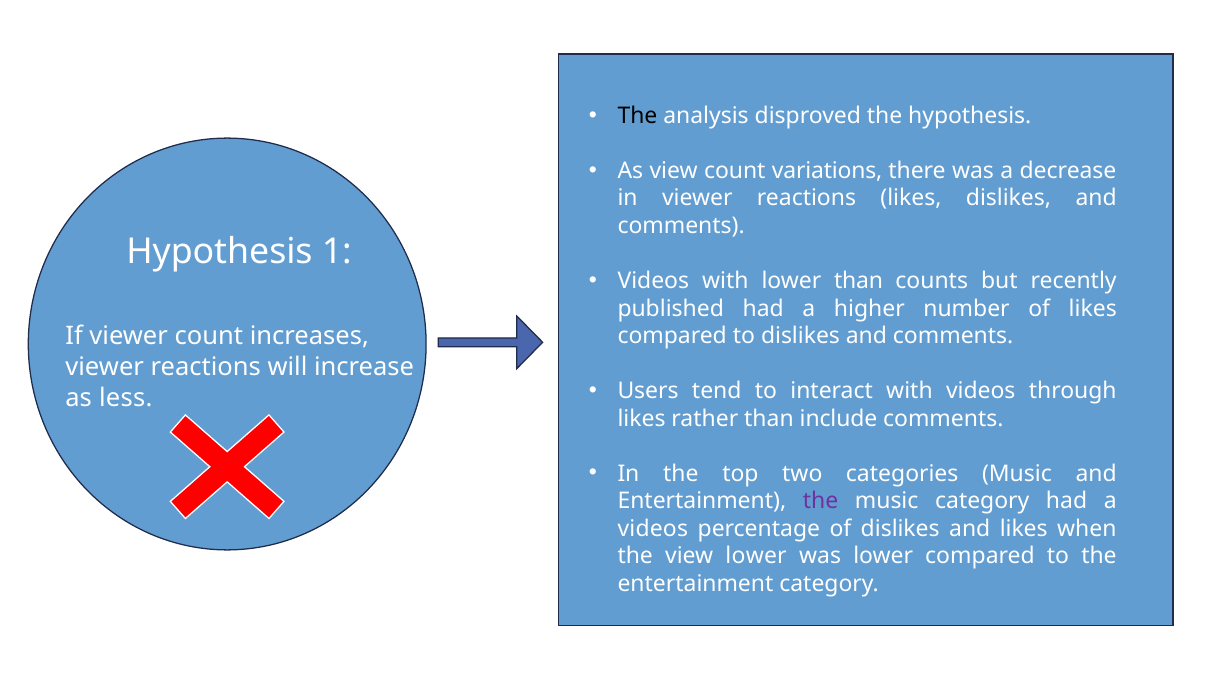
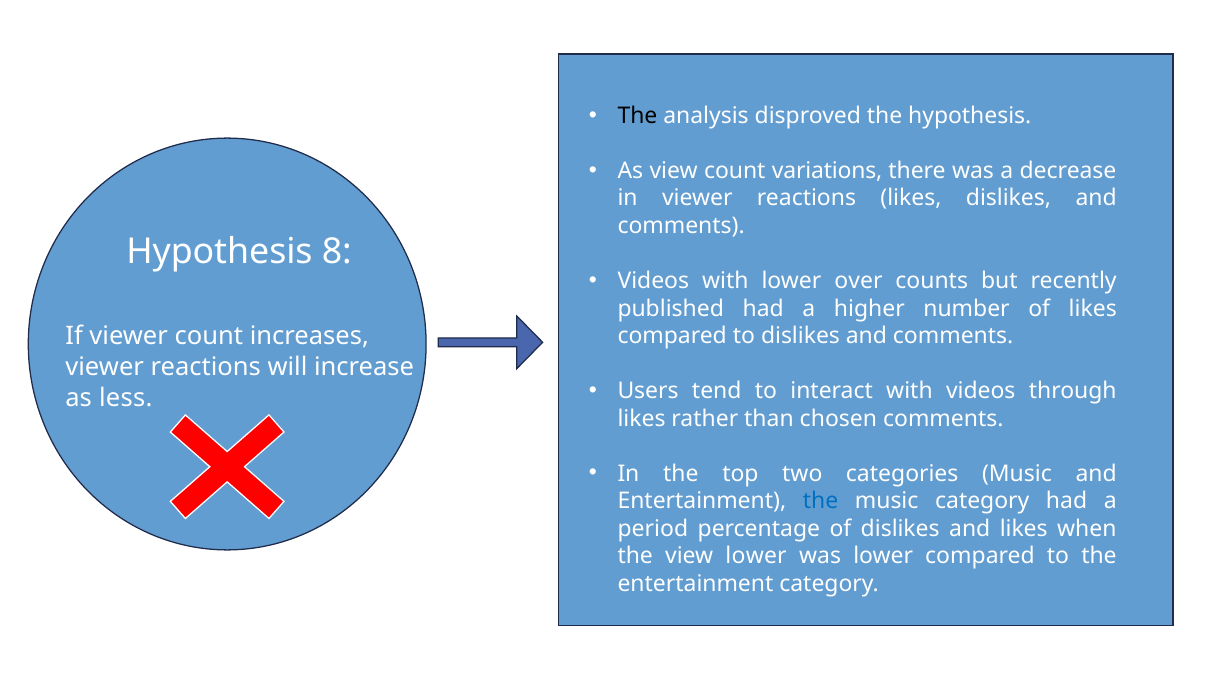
1: 1 -> 8
lower than: than -> over
include: include -> chosen
the at (821, 501) colour: purple -> blue
videos at (653, 529): videos -> period
